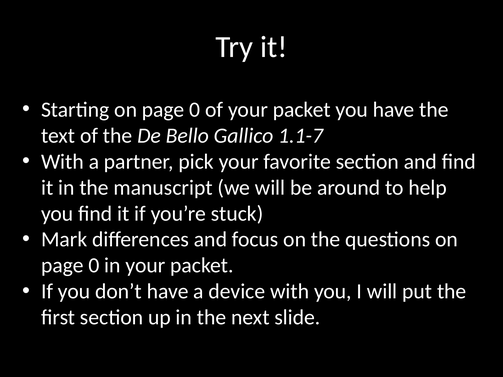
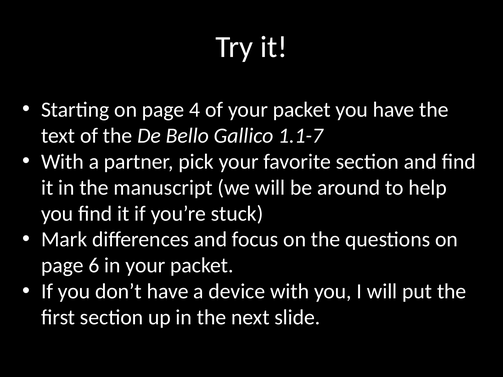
Starting on page 0: 0 -> 4
0 at (94, 266): 0 -> 6
